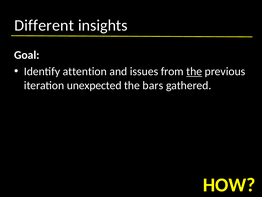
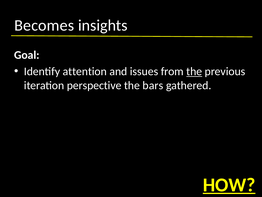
Different: Different -> Becomes
unexpected: unexpected -> perspective
HOW underline: none -> present
